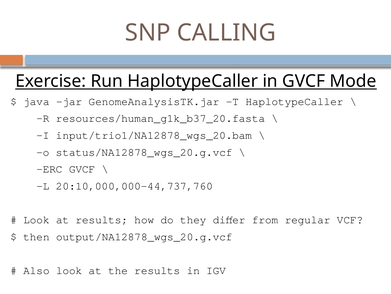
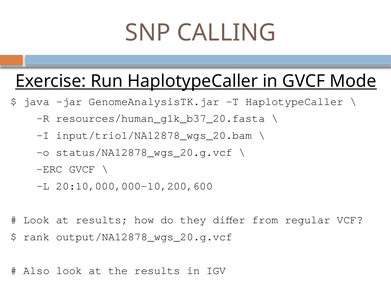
20:10,000,000-44,737,760: 20:10,000,000-44,737,760 -> 20:10,000,000-10,200,600
then: then -> rank
